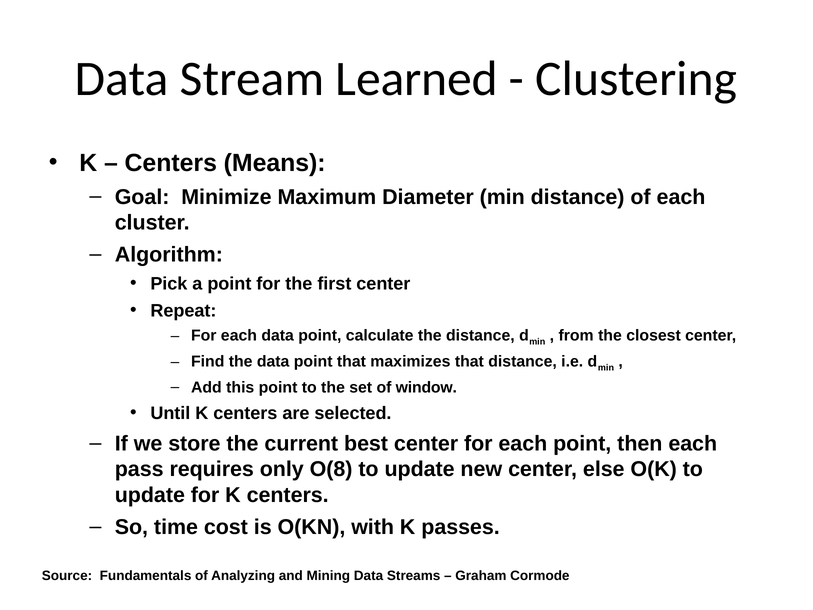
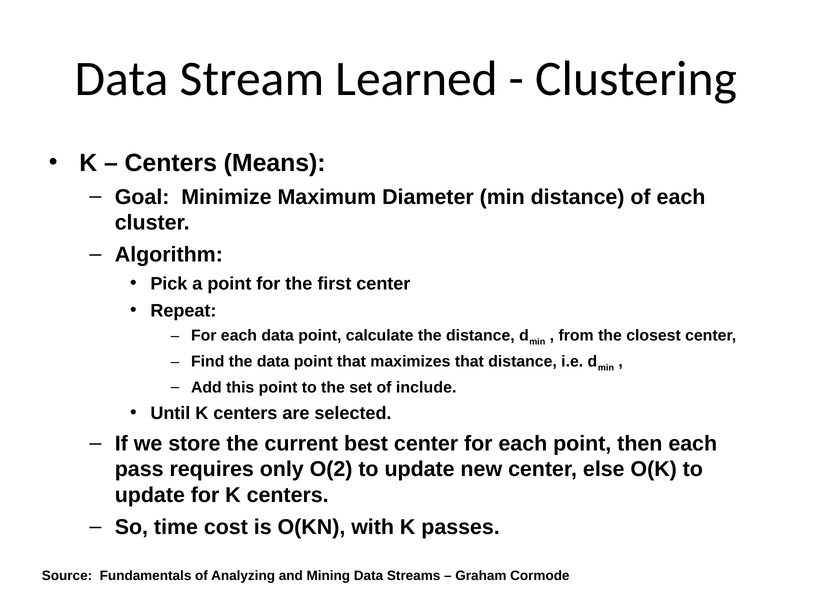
window: window -> include
O(8: O(8 -> O(2
